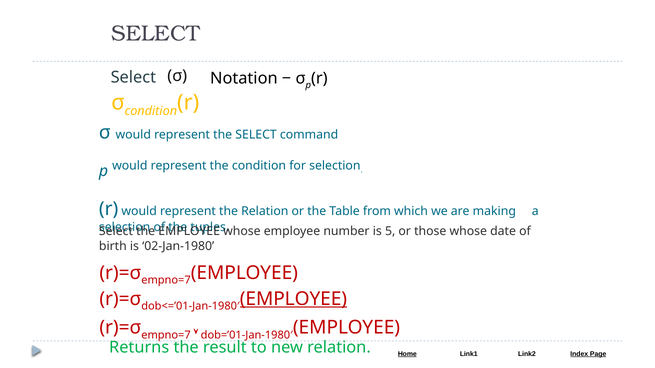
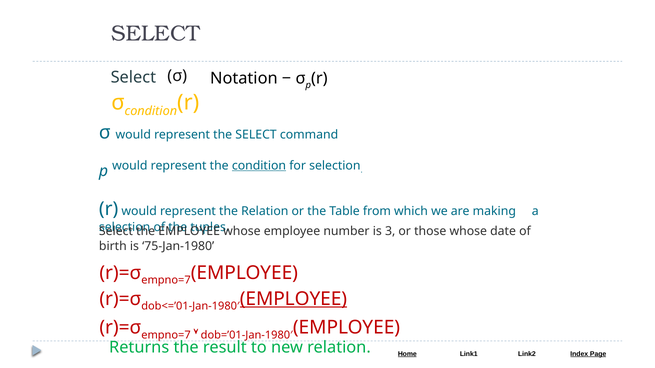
condition at (259, 166) underline: none -> present
5: 5 -> 3
02-Jan-1980: 02-Jan-1980 -> 75-Jan-1980
